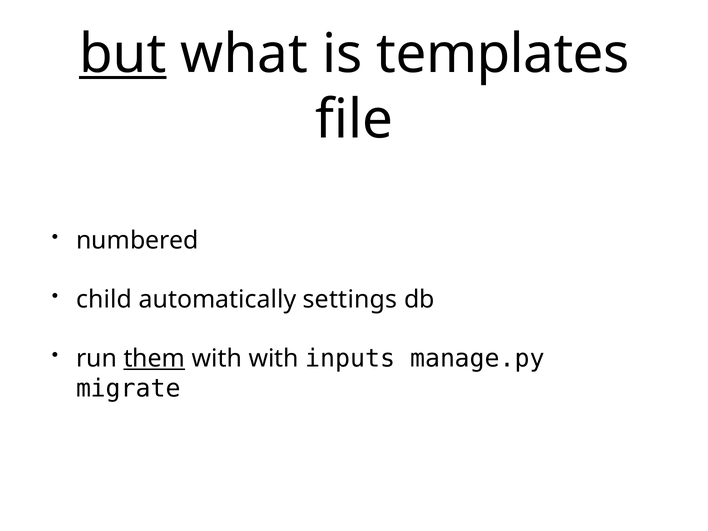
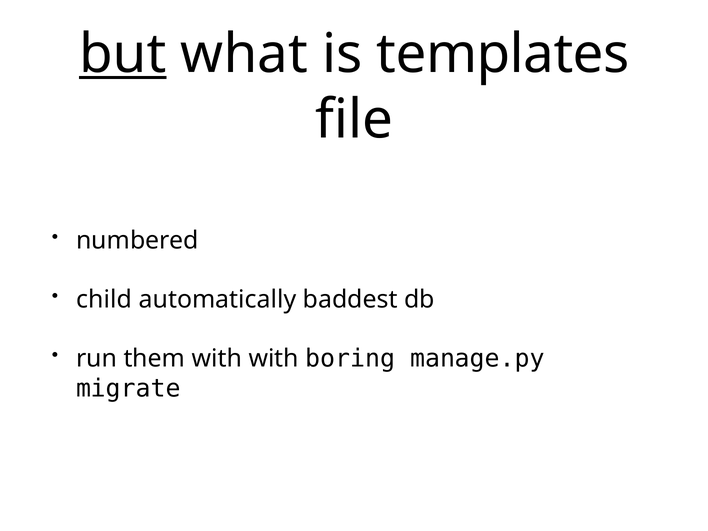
settings: settings -> baddest
them underline: present -> none
inputs: inputs -> boring
